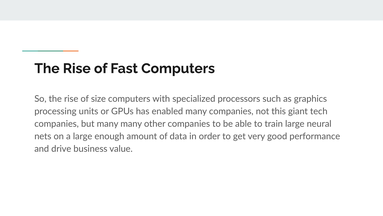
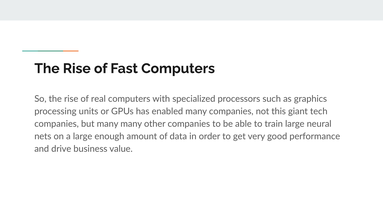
size: size -> real
